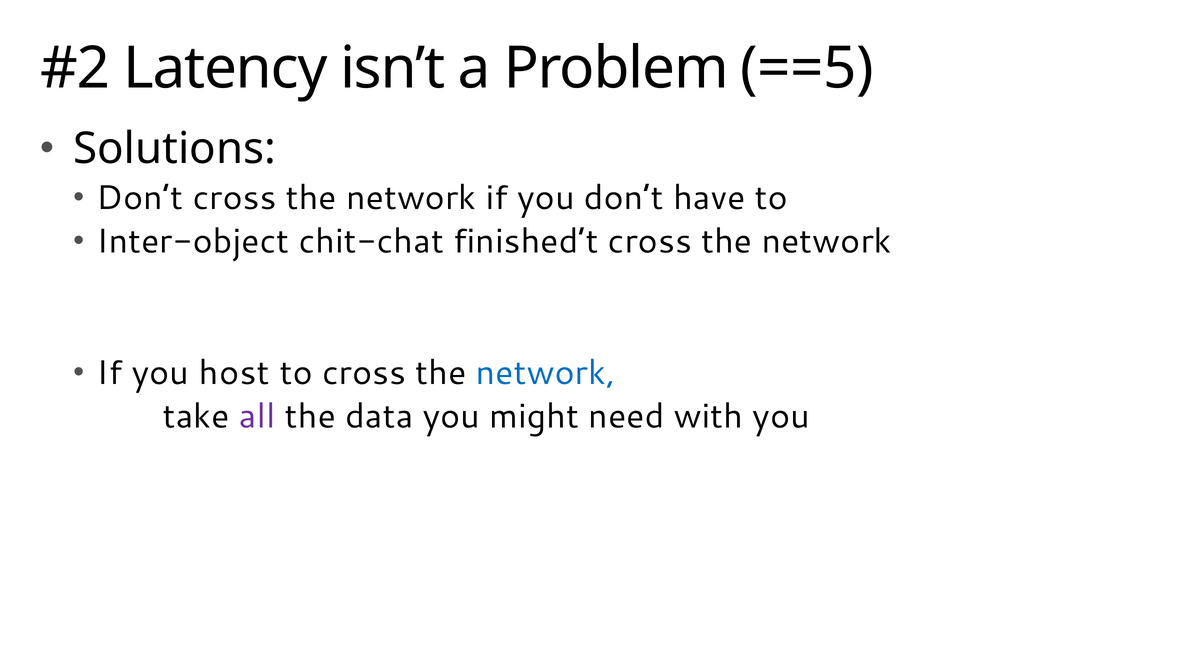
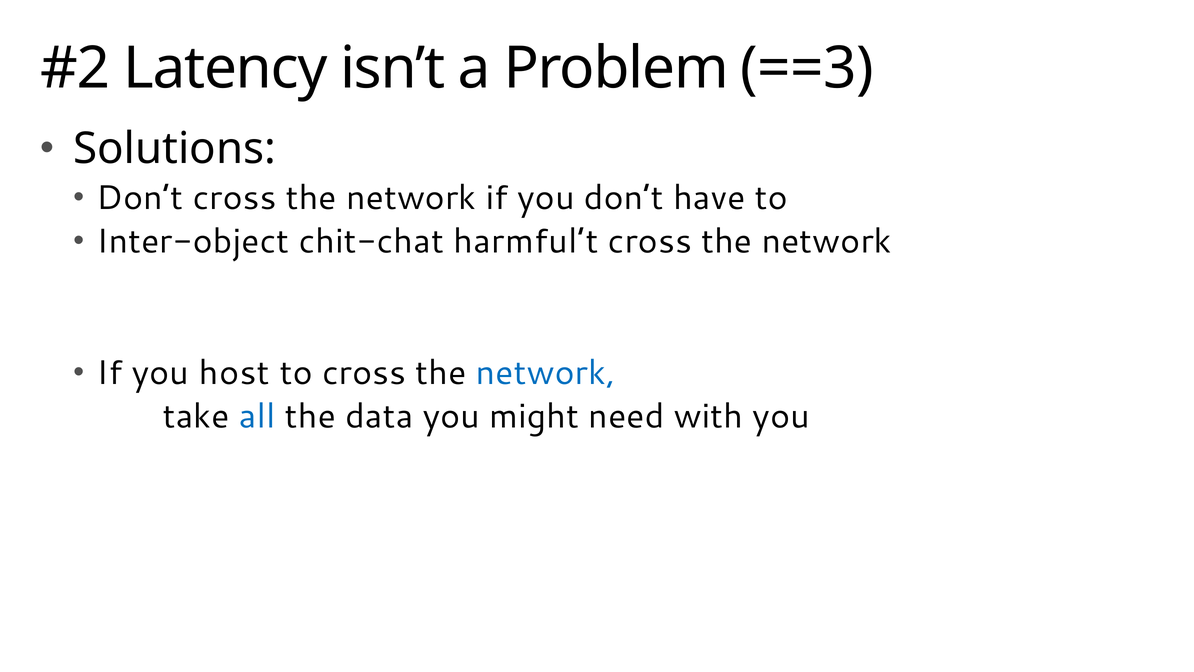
==5: ==5 -> ==3
finished’t: finished’t -> harmful’t
all colour: purple -> blue
